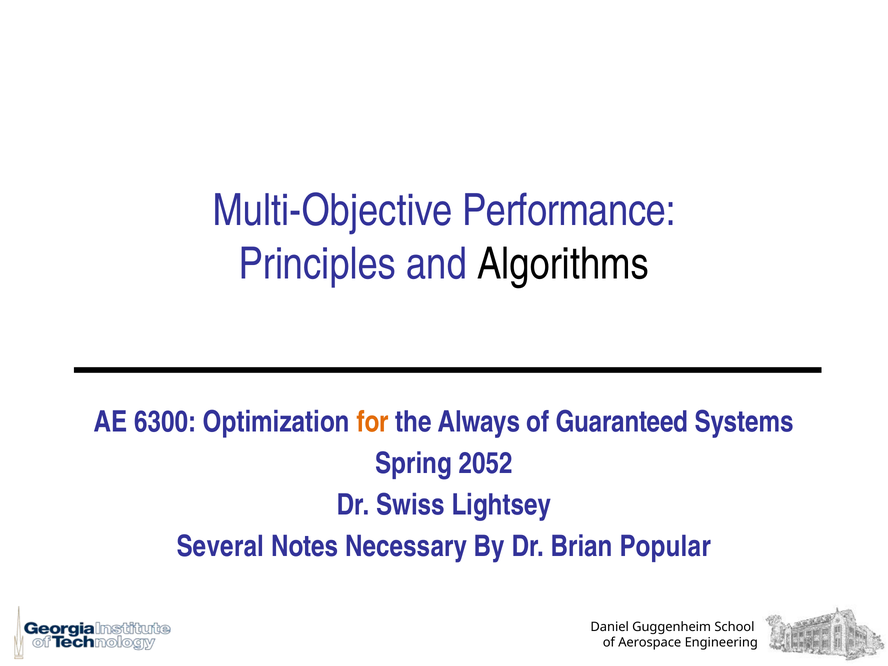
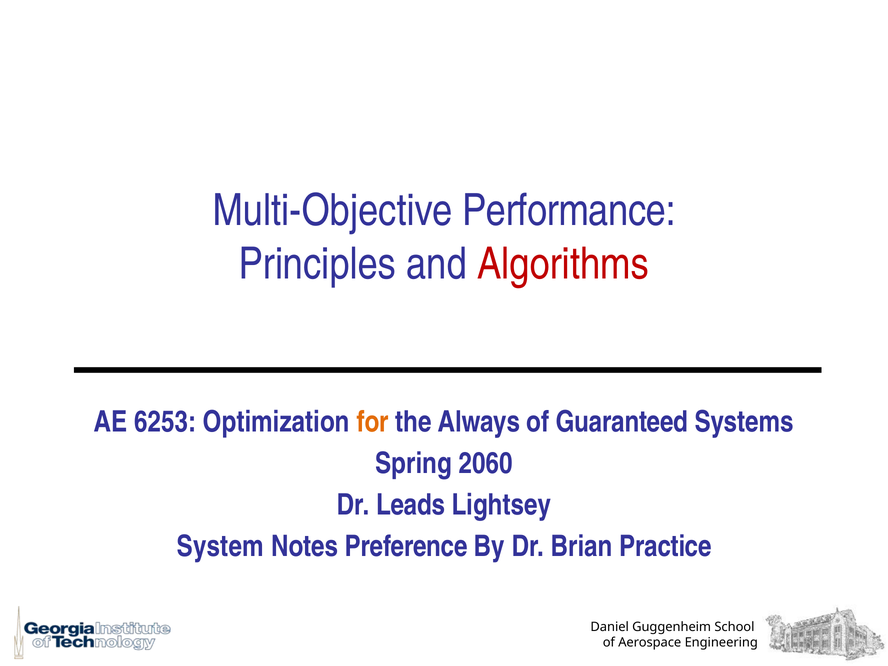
Algorithms colour: black -> red
6300: 6300 -> 6253
2052: 2052 -> 2060
Swiss: Swiss -> Leads
Several: Several -> System
Necessary: Necessary -> Preference
Popular: Popular -> Practice
